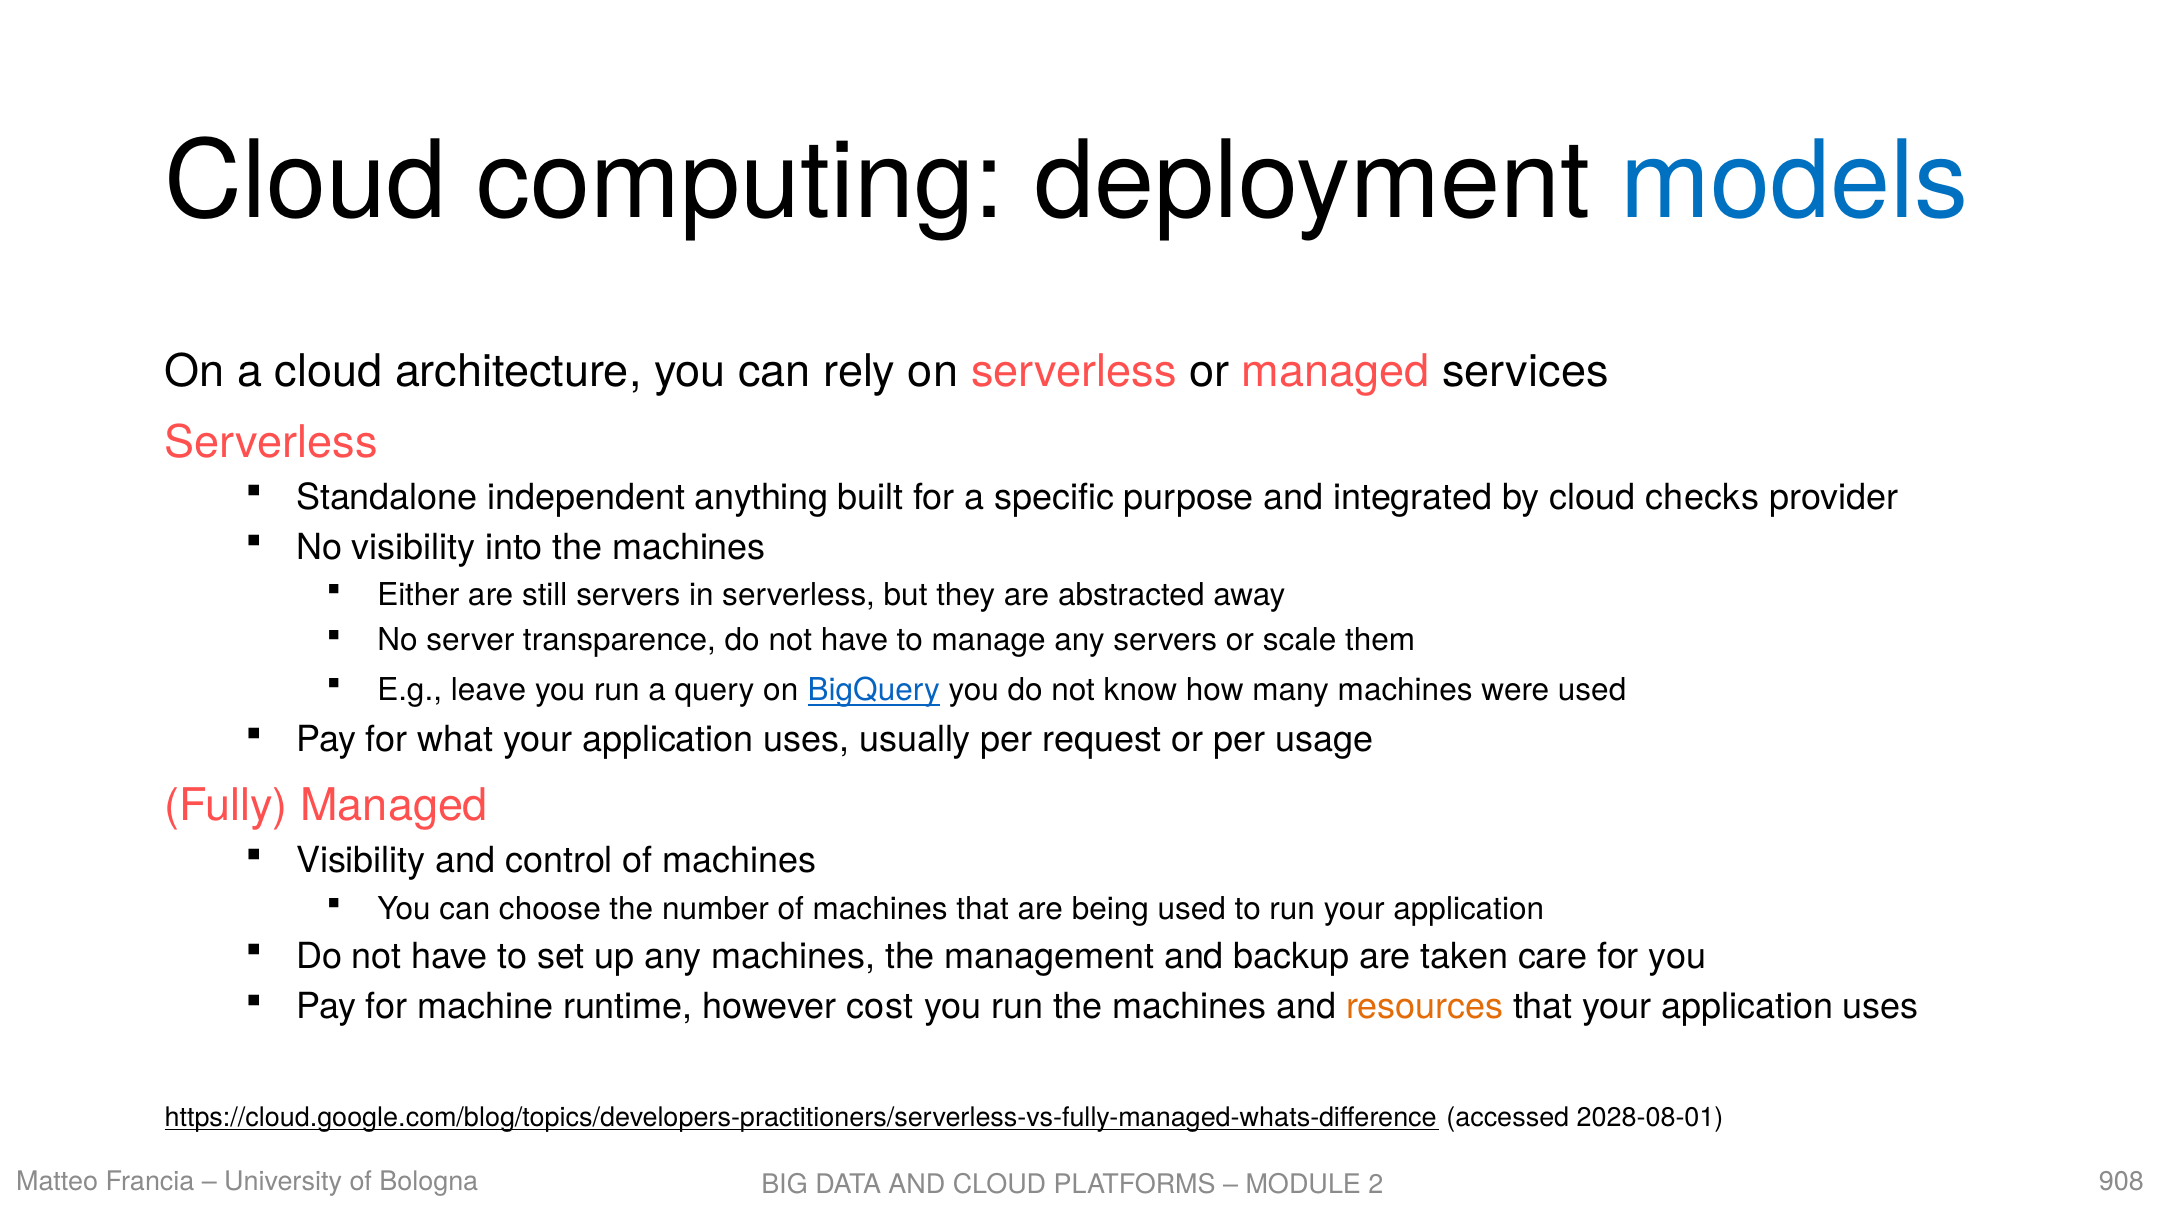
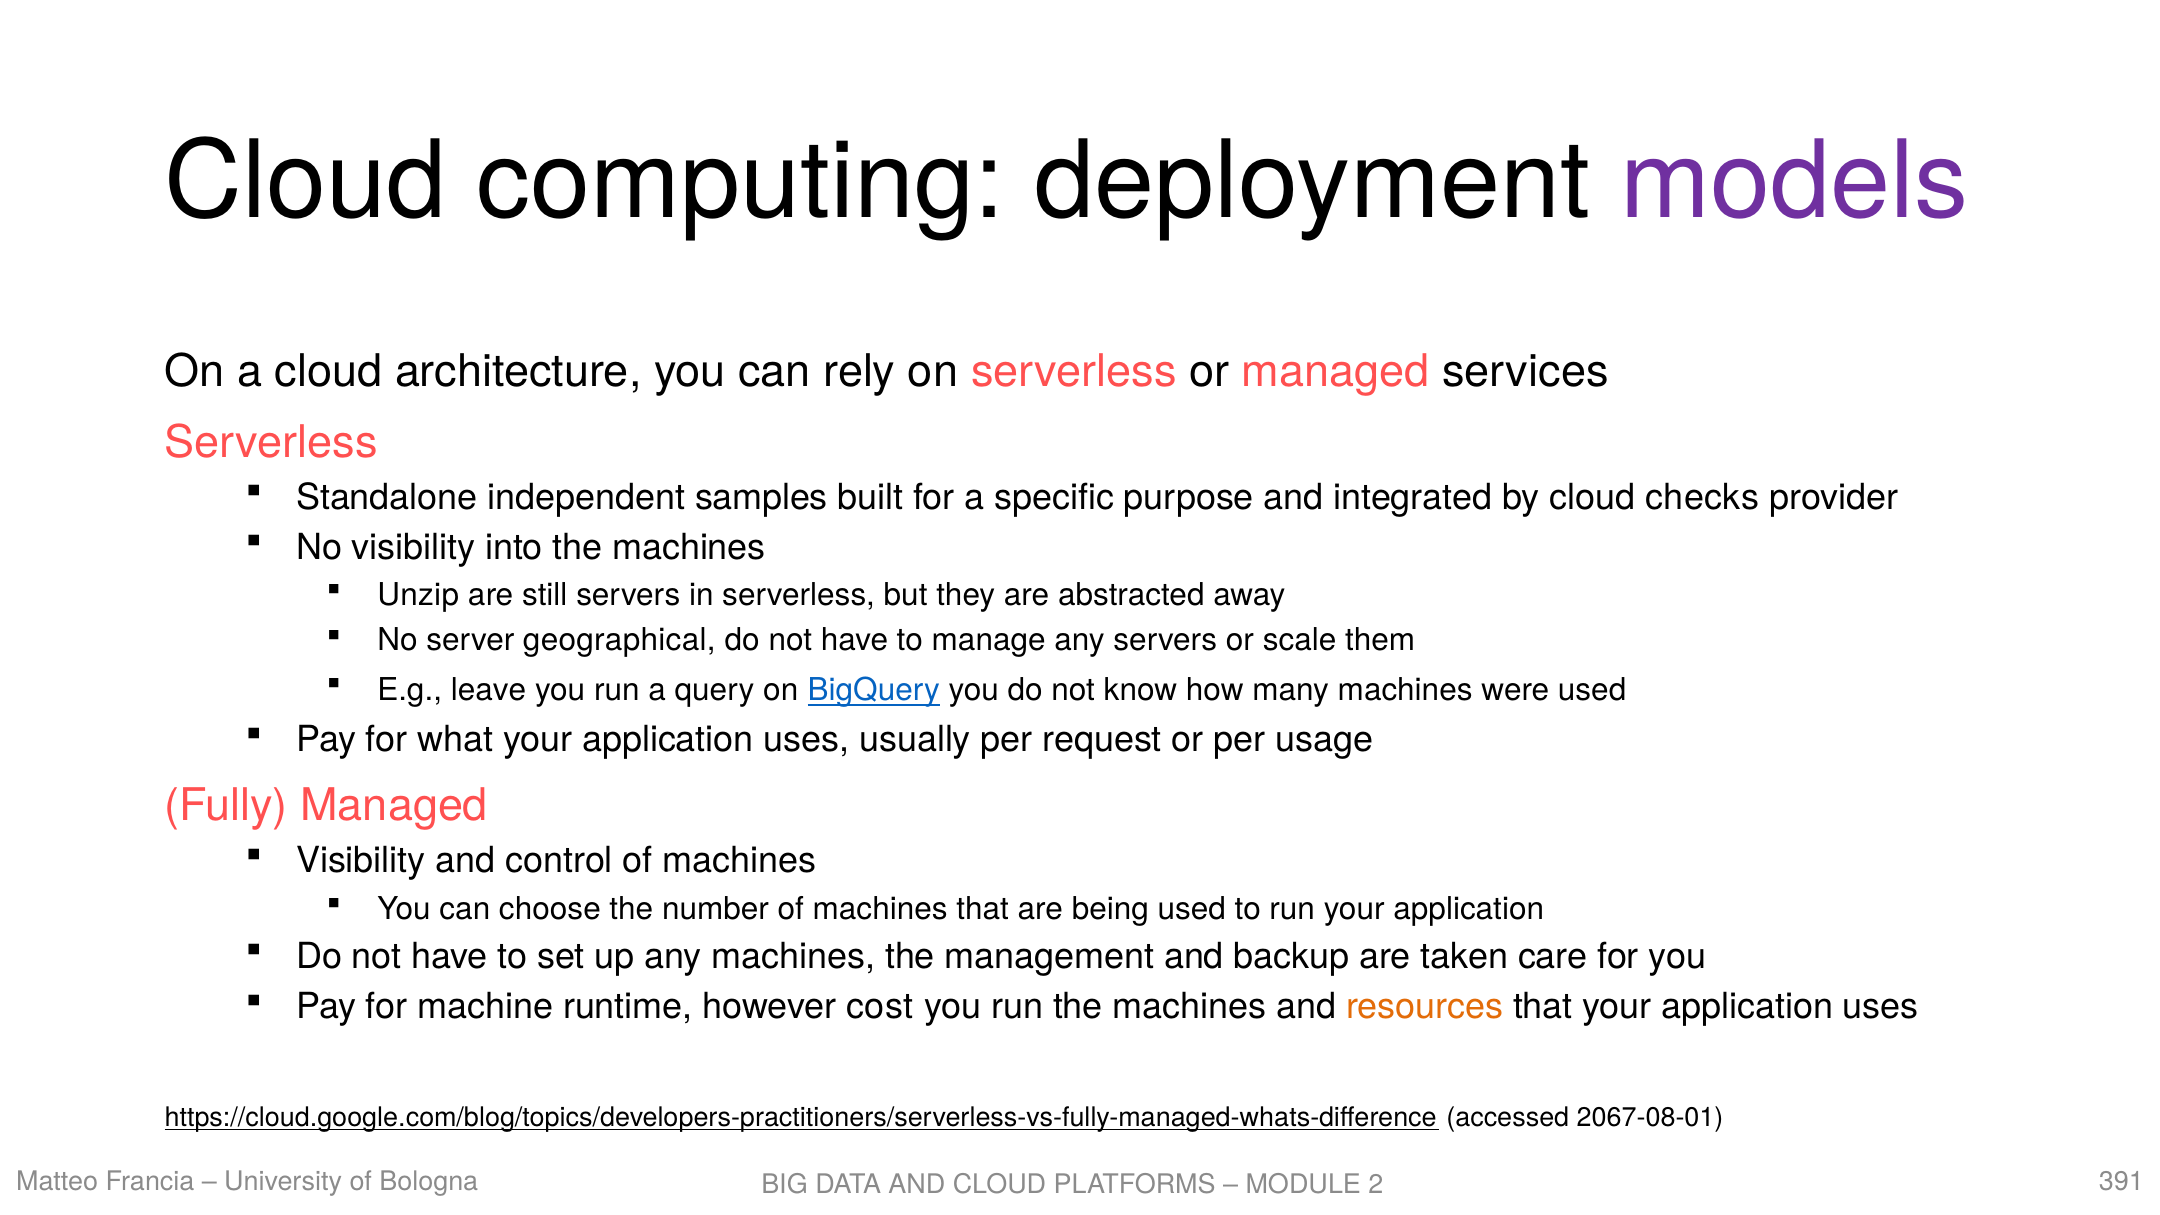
models colour: blue -> purple
anything: anything -> samples
Either: Either -> Unzip
transparence: transparence -> geographical
2028-08-01: 2028-08-01 -> 2067-08-01
908: 908 -> 391
